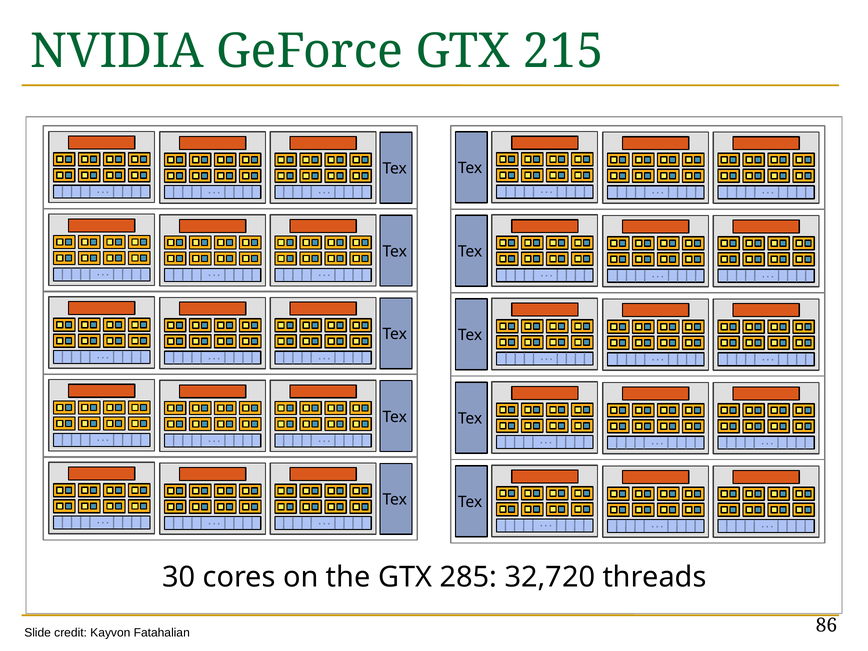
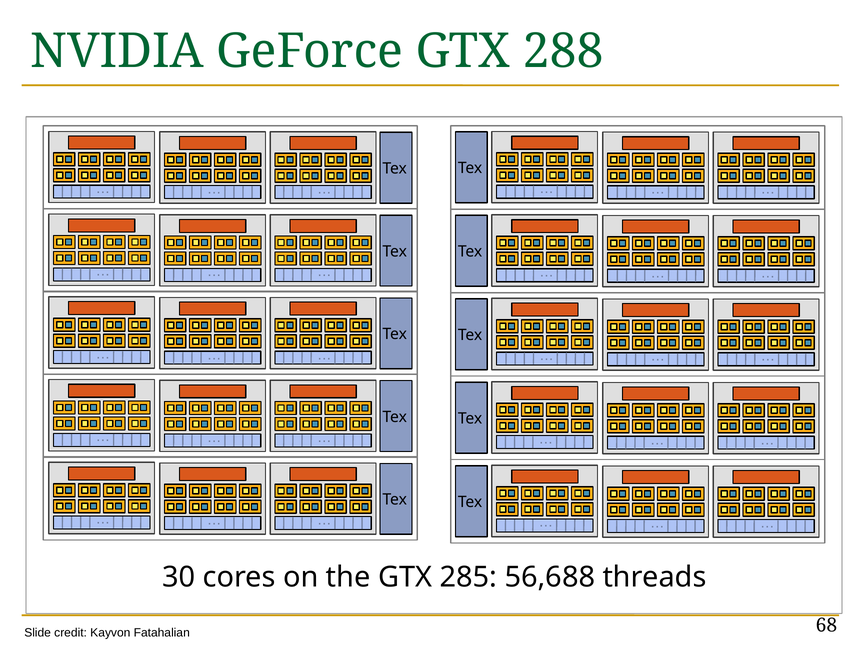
215: 215 -> 288
32,720: 32,720 -> 56,688
86: 86 -> 68
